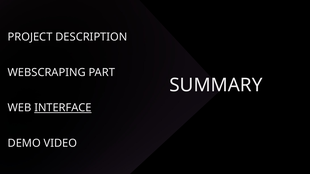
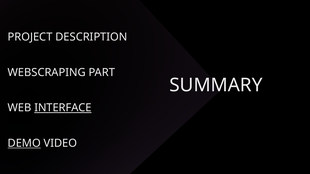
DEMO underline: none -> present
